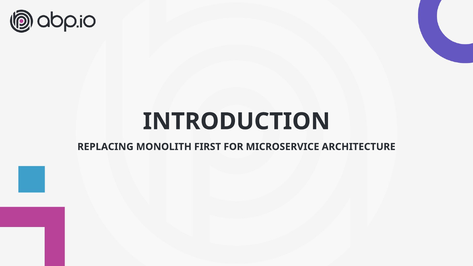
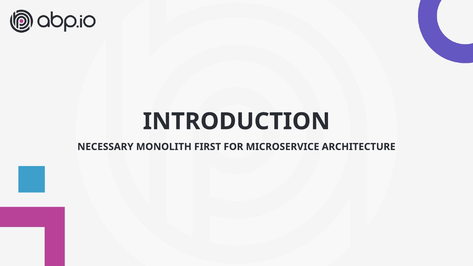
REPLACING: REPLACING -> NECESSARY
